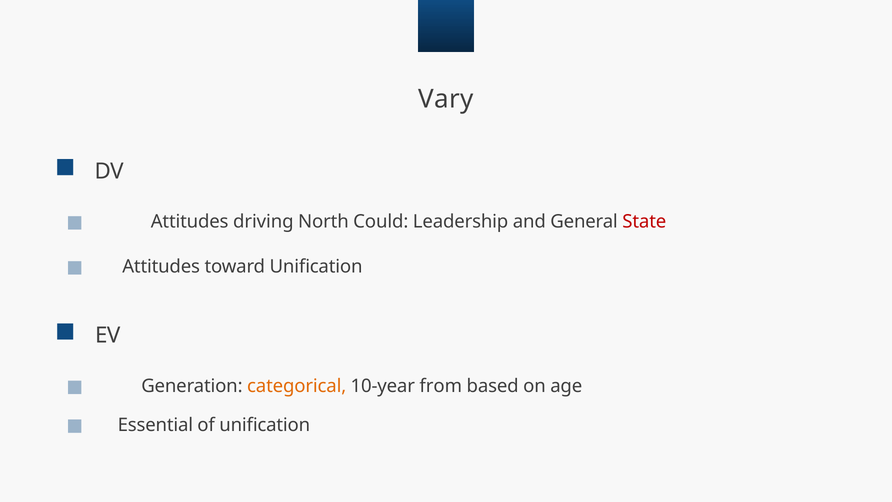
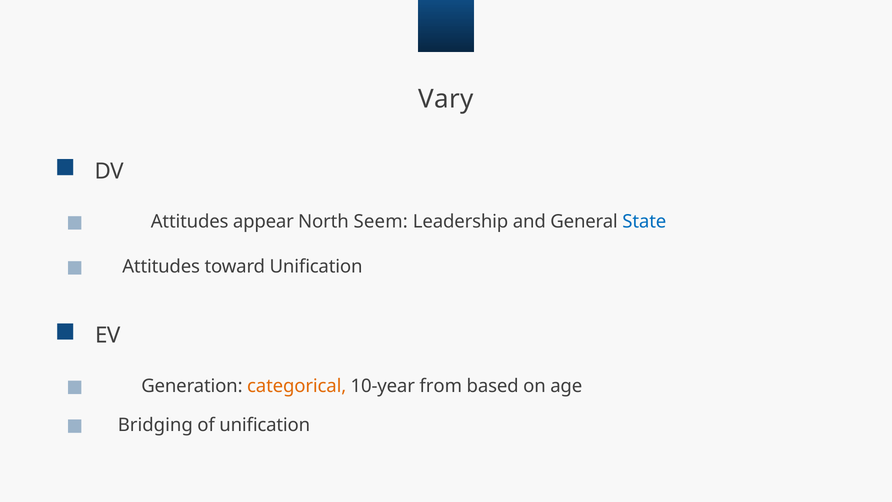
driving: driving -> appear
Could: Could -> Seem
State colour: red -> blue
Essential: Essential -> Bridging
